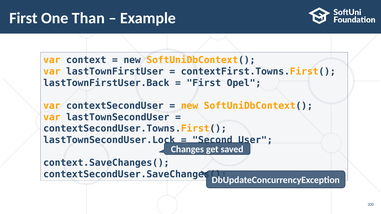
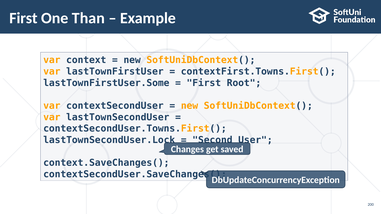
lastTownFirstUser.Back: lastTownFirstUser.Back -> lastTownFirstUser.Some
Opel: Opel -> Root
